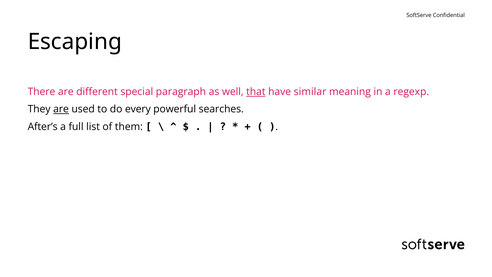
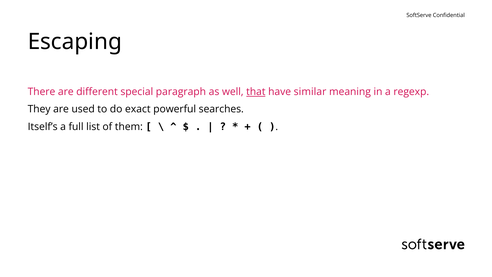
are at (61, 109) underline: present -> none
every: every -> exact
After’s: After’s -> Itself’s
